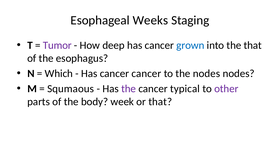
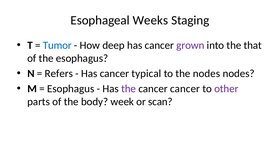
Tumor colour: purple -> blue
grown colour: blue -> purple
Which: Which -> Refers
cancer cancer: cancer -> typical
Squmaous at (71, 89): Squmaous -> Esophagus
cancer typical: typical -> cancer
or that: that -> scan
